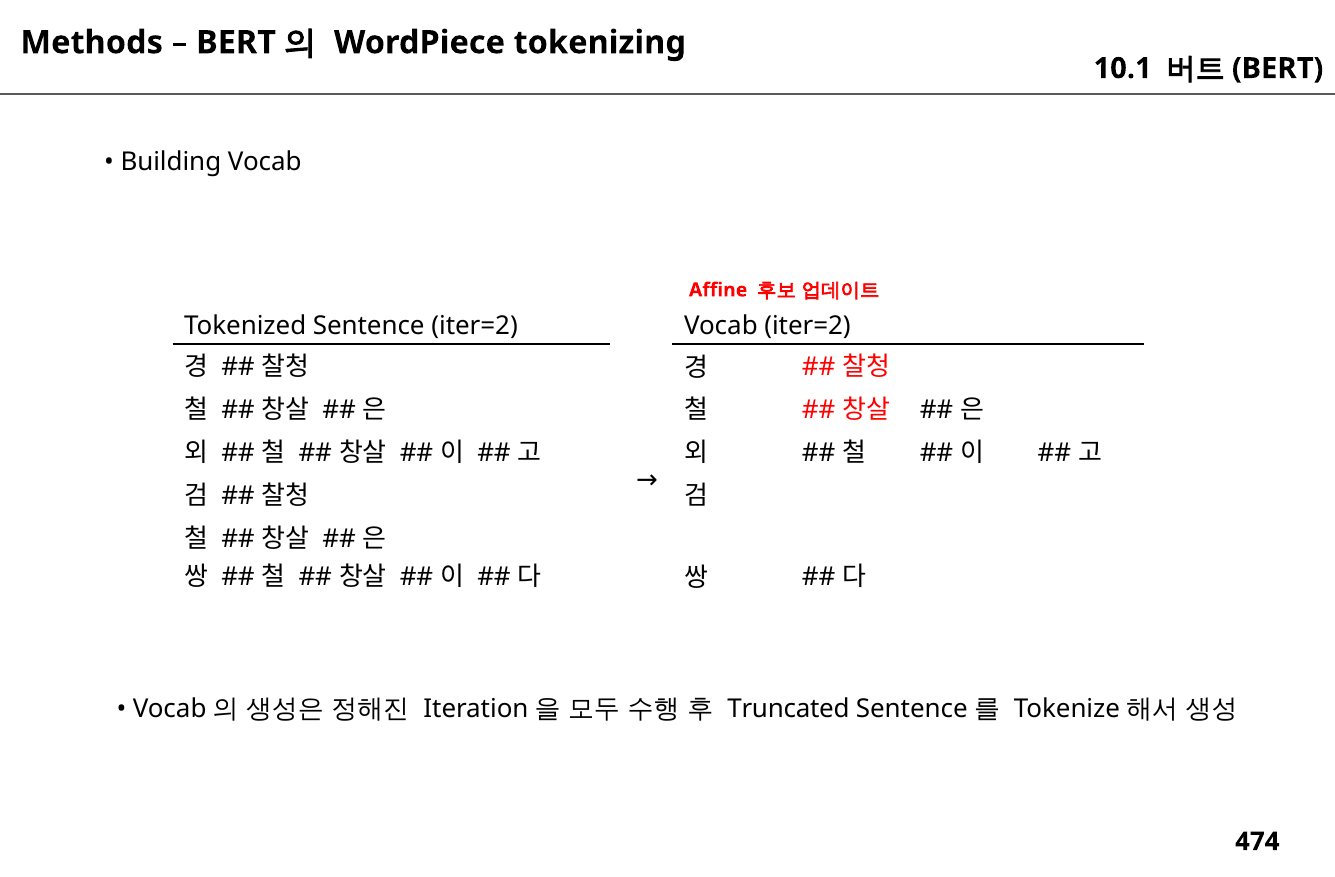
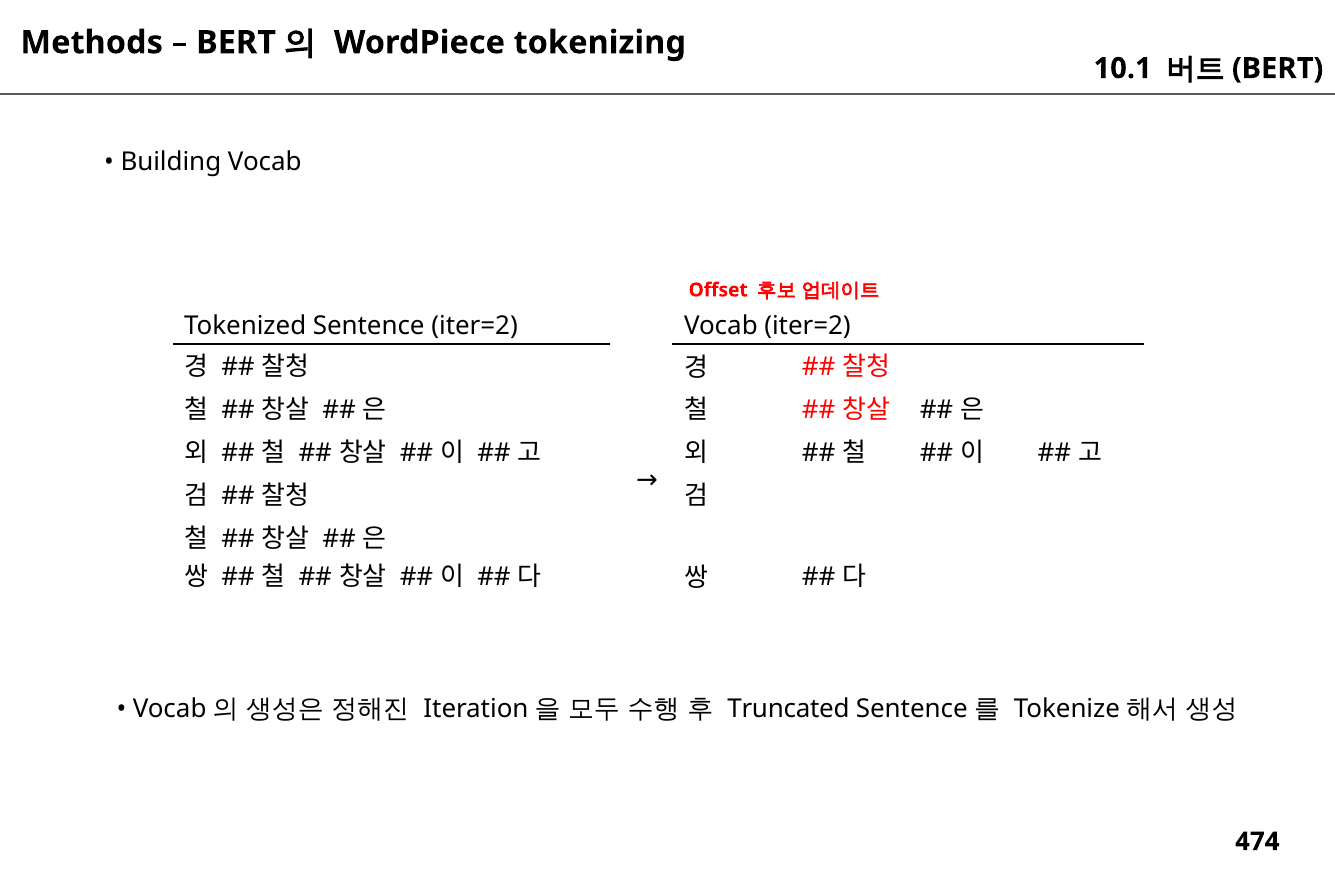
Affine: Affine -> Offset
